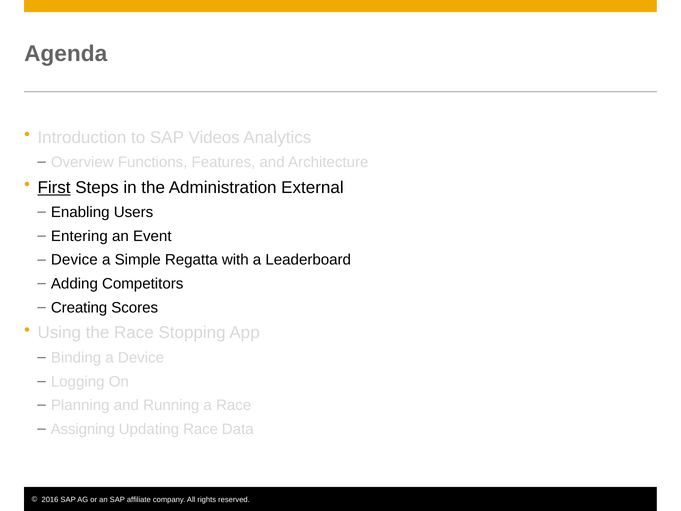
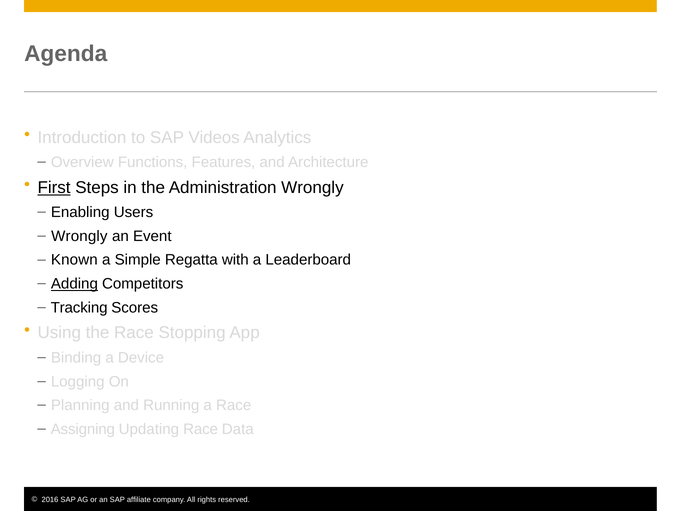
Administration External: External -> Wrongly
Entering at (79, 236): Entering -> Wrongly
Device at (74, 260): Device -> Known
Adding underline: none -> present
Creating: Creating -> Tracking
